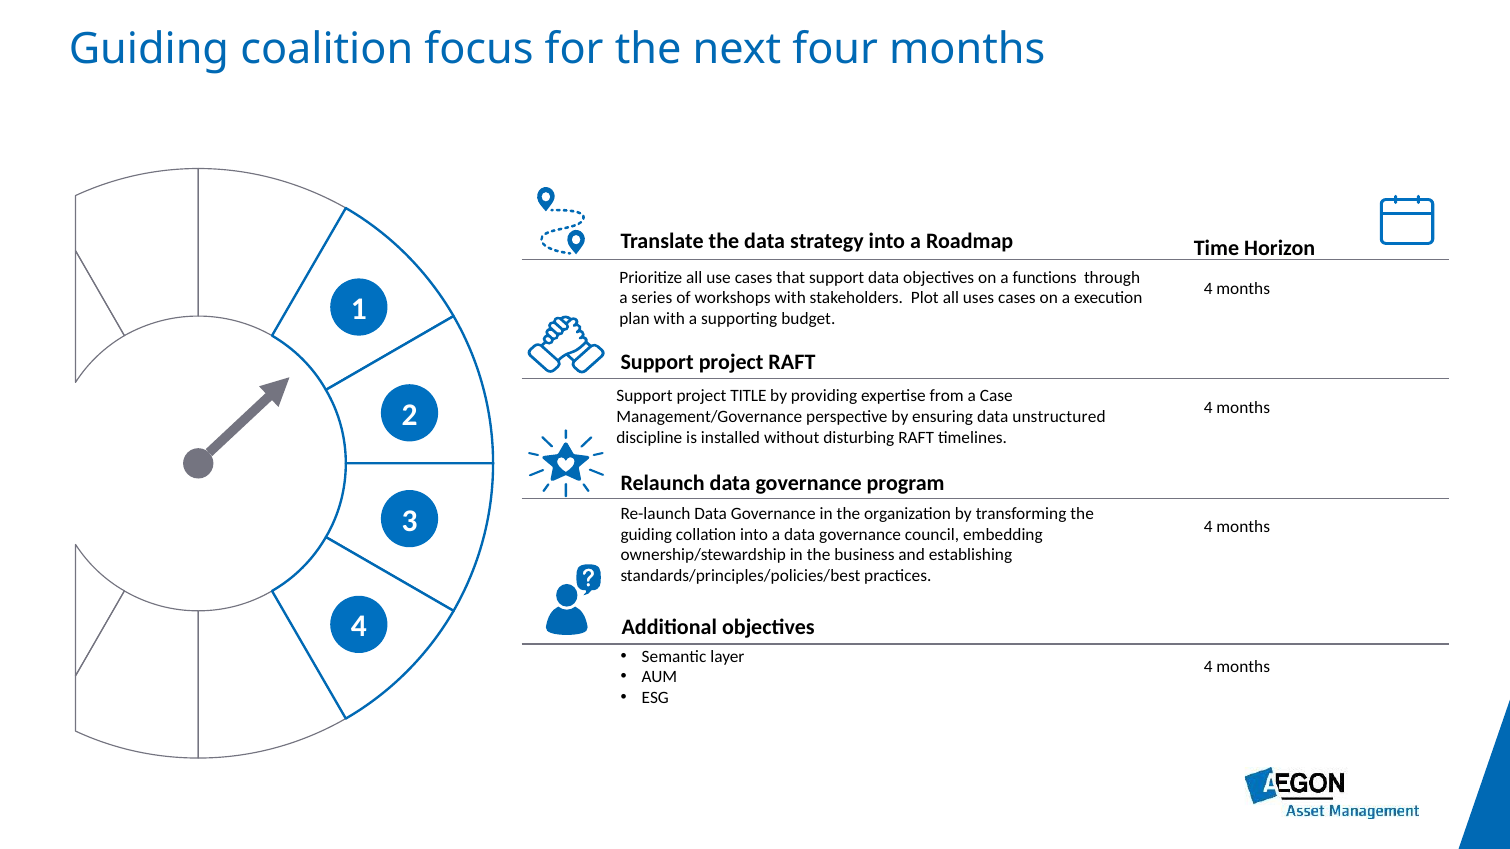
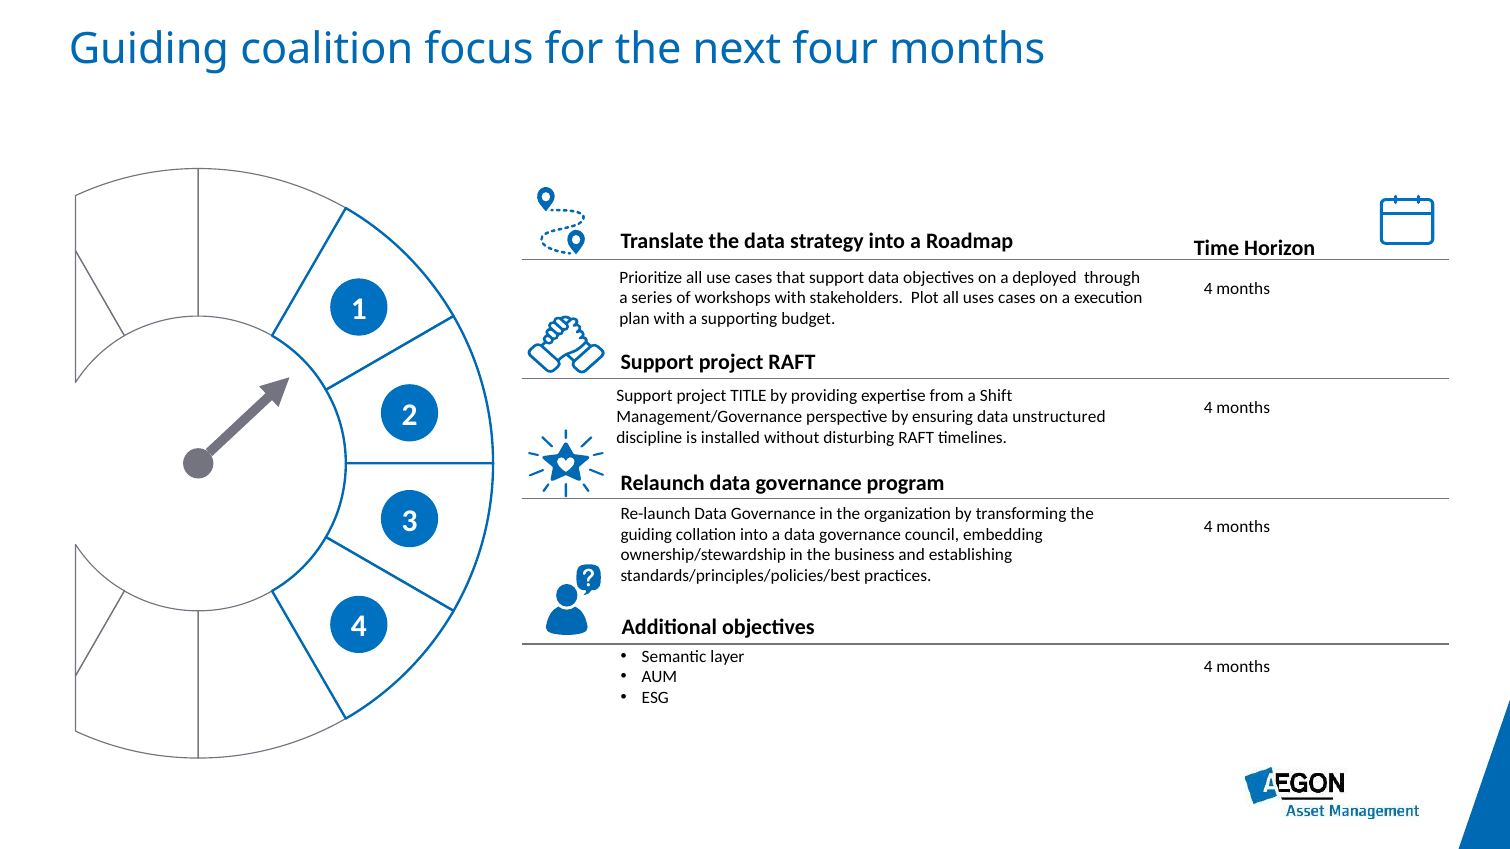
functions: functions -> deployed
Case: Case -> Shift
